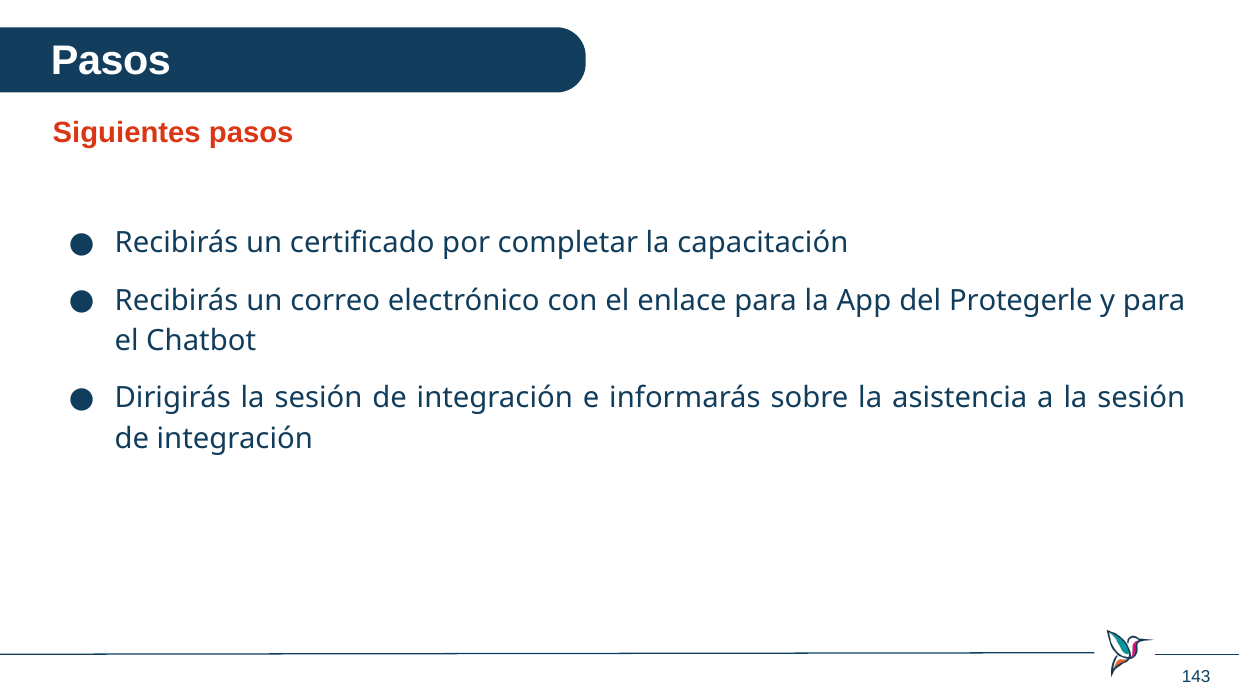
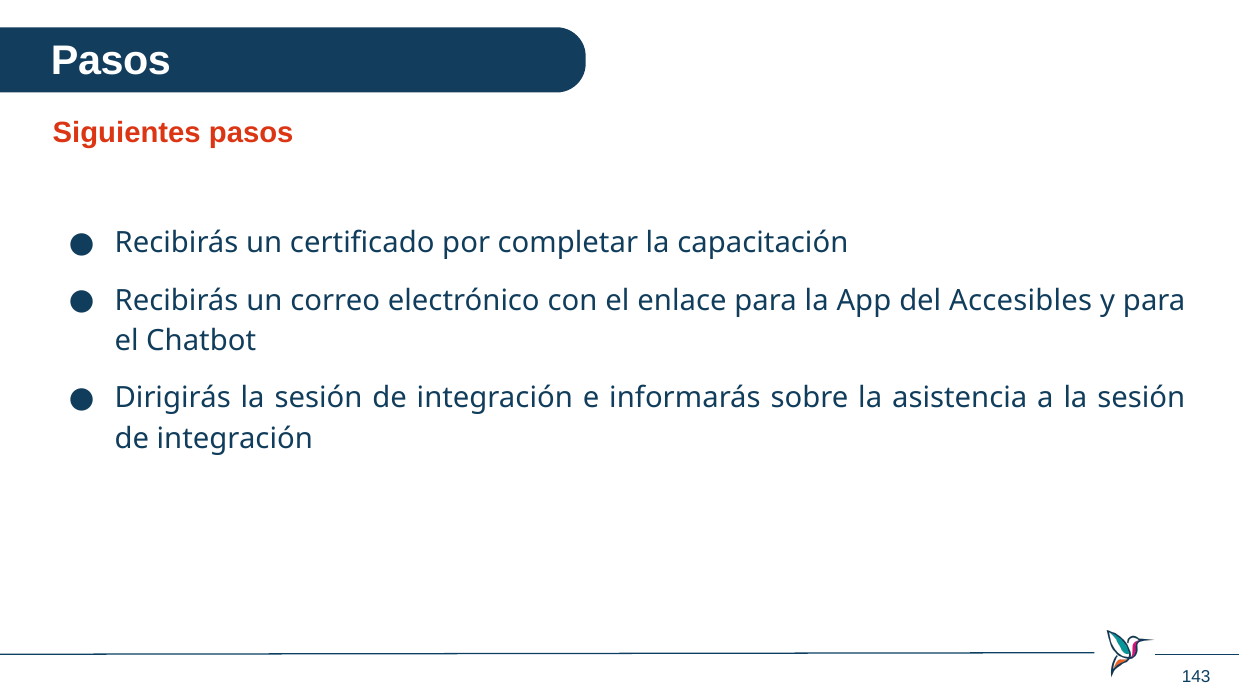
Protegerle: Protegerle -> Accesibles
